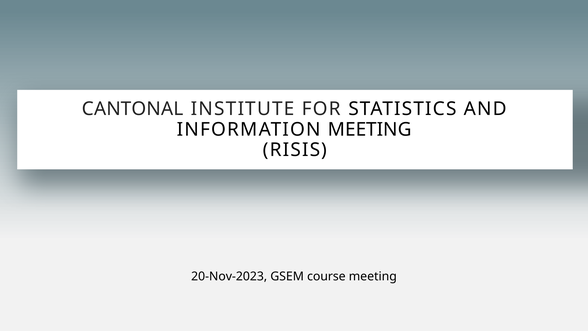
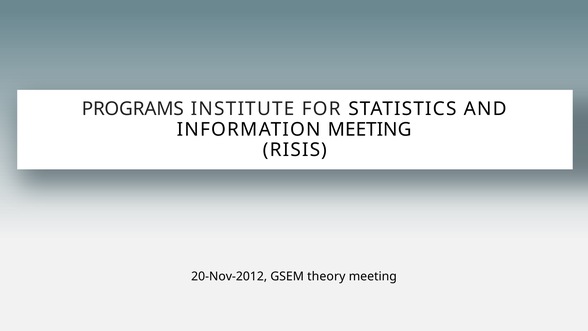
CANTONAL: CANTONAL -> PROGRAMS
20-Nov-2023: 20-Nov-2023 -> 20-Nov-2012
course: course -> theory
